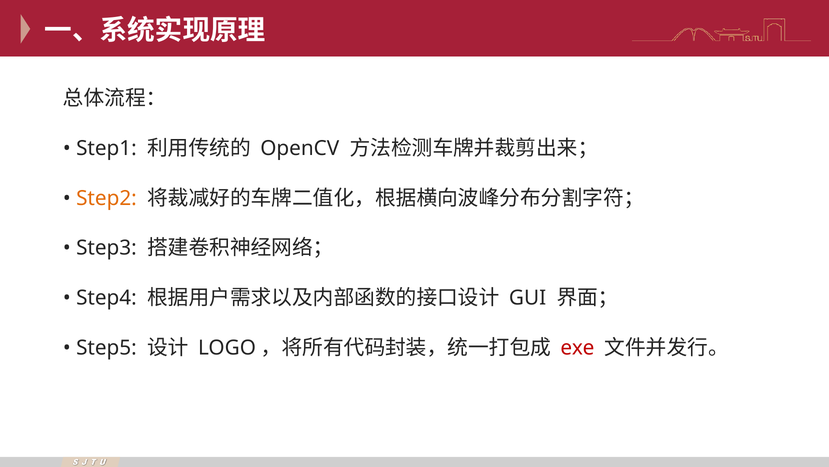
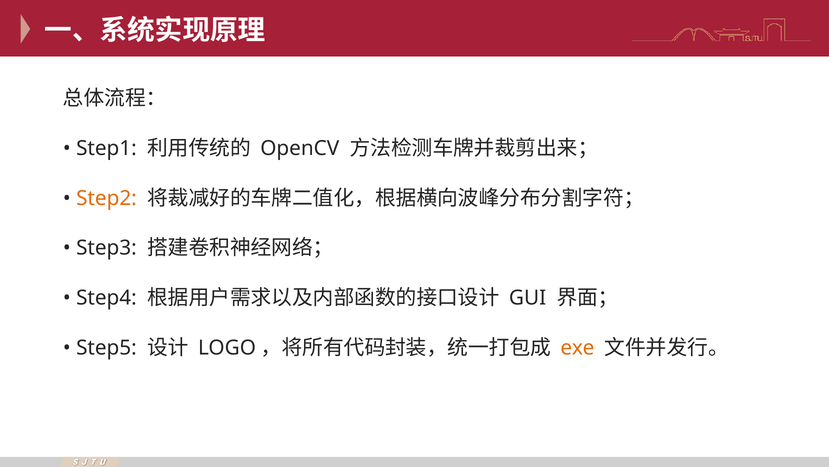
exe colour: red -> orange
